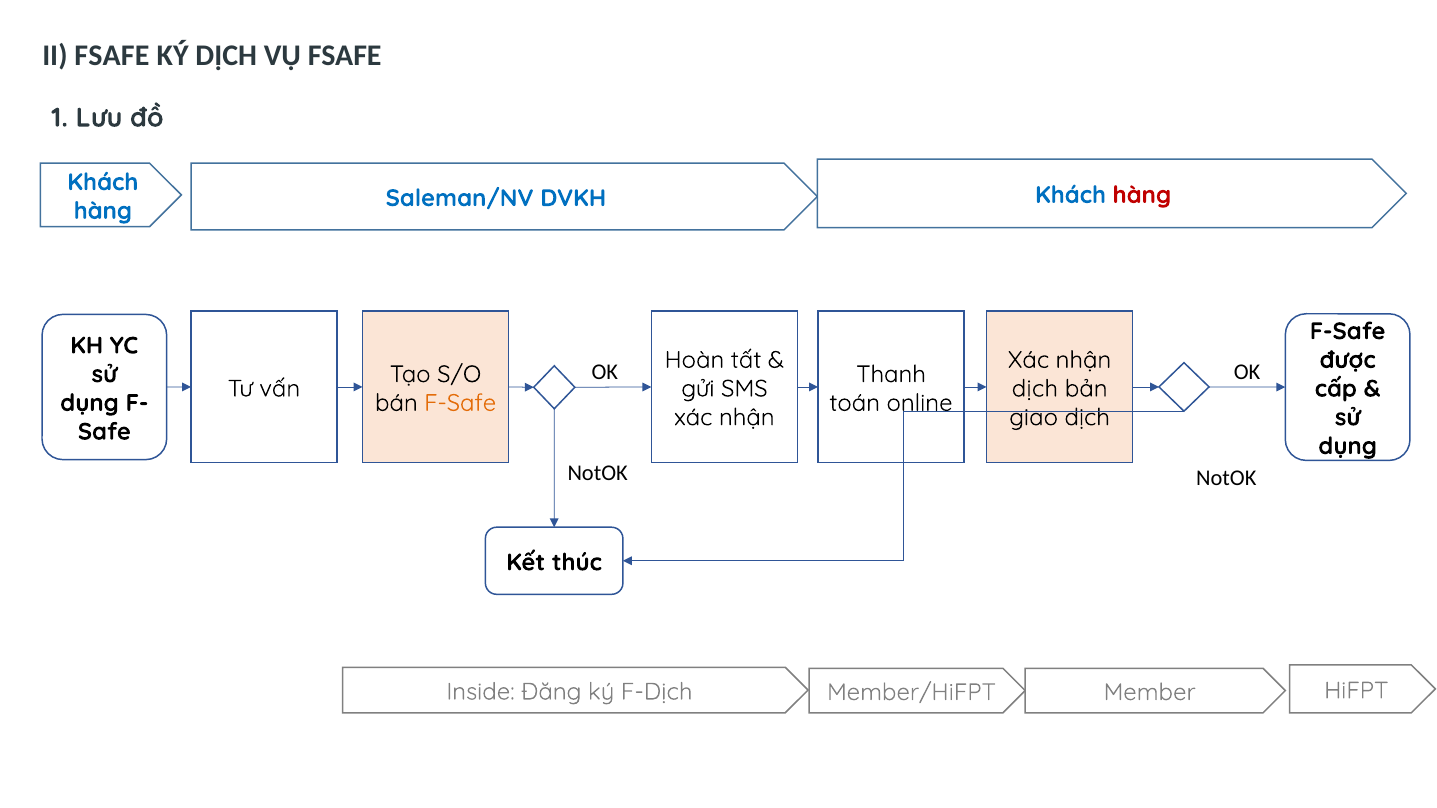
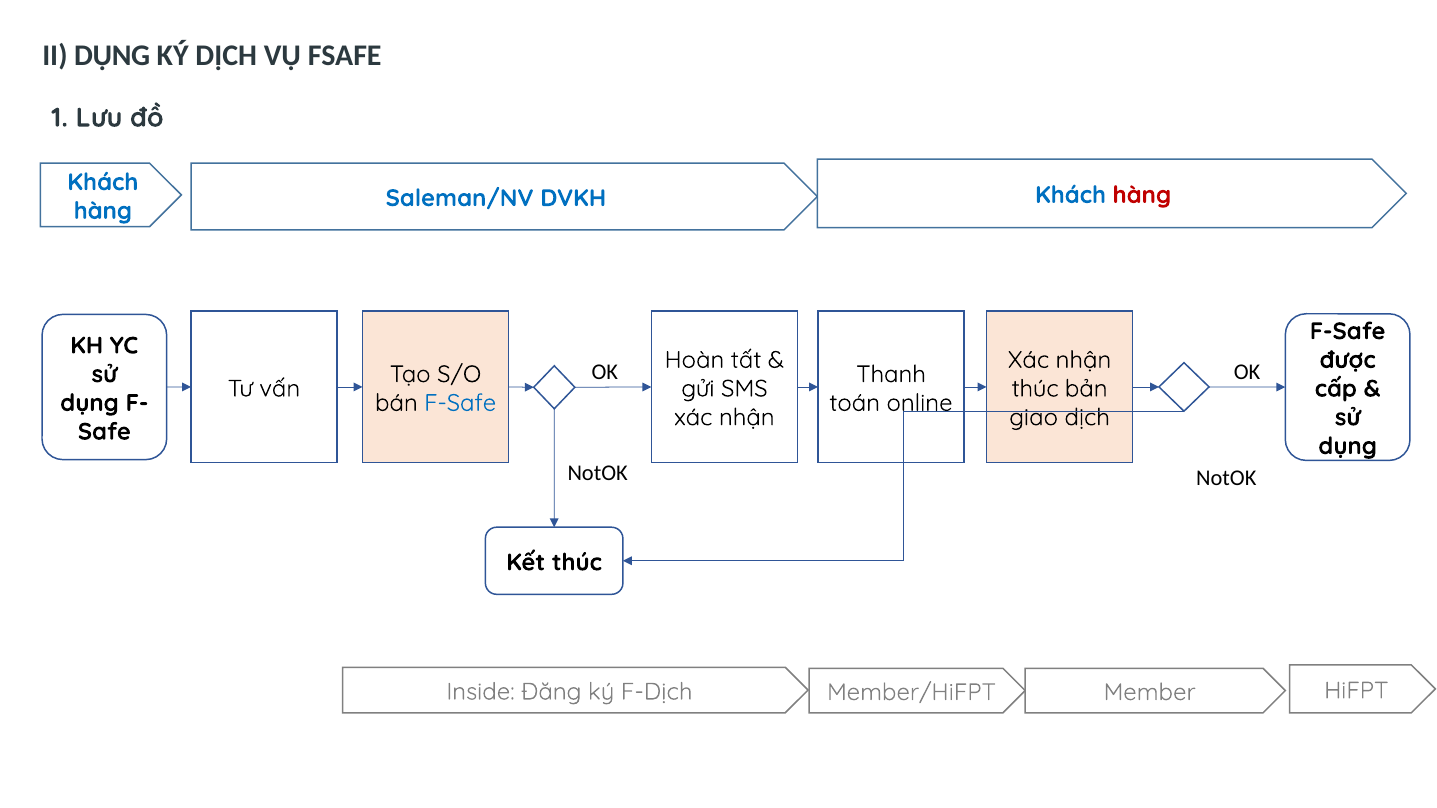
II FSAFE: FSAFE -> DỤNG
dịch at (1035, 389): dịch -> thúc
F-Safe at (460, 403) colour: orange -> blue
